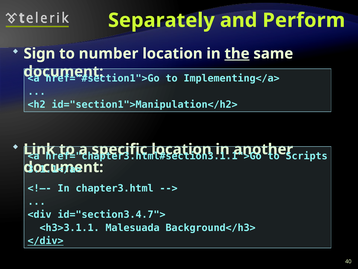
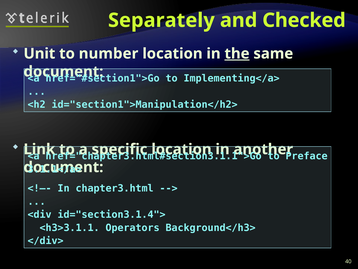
Perform: Perform -> Checked
Sign: Sign -> Unit
Scripts: Scripts -> Preface
id="section3.4.7">: id="section3.4.7"> -> id="section3.1.4">
Malesuada: Malesuada -> Operators
</div> underline: present -> none
